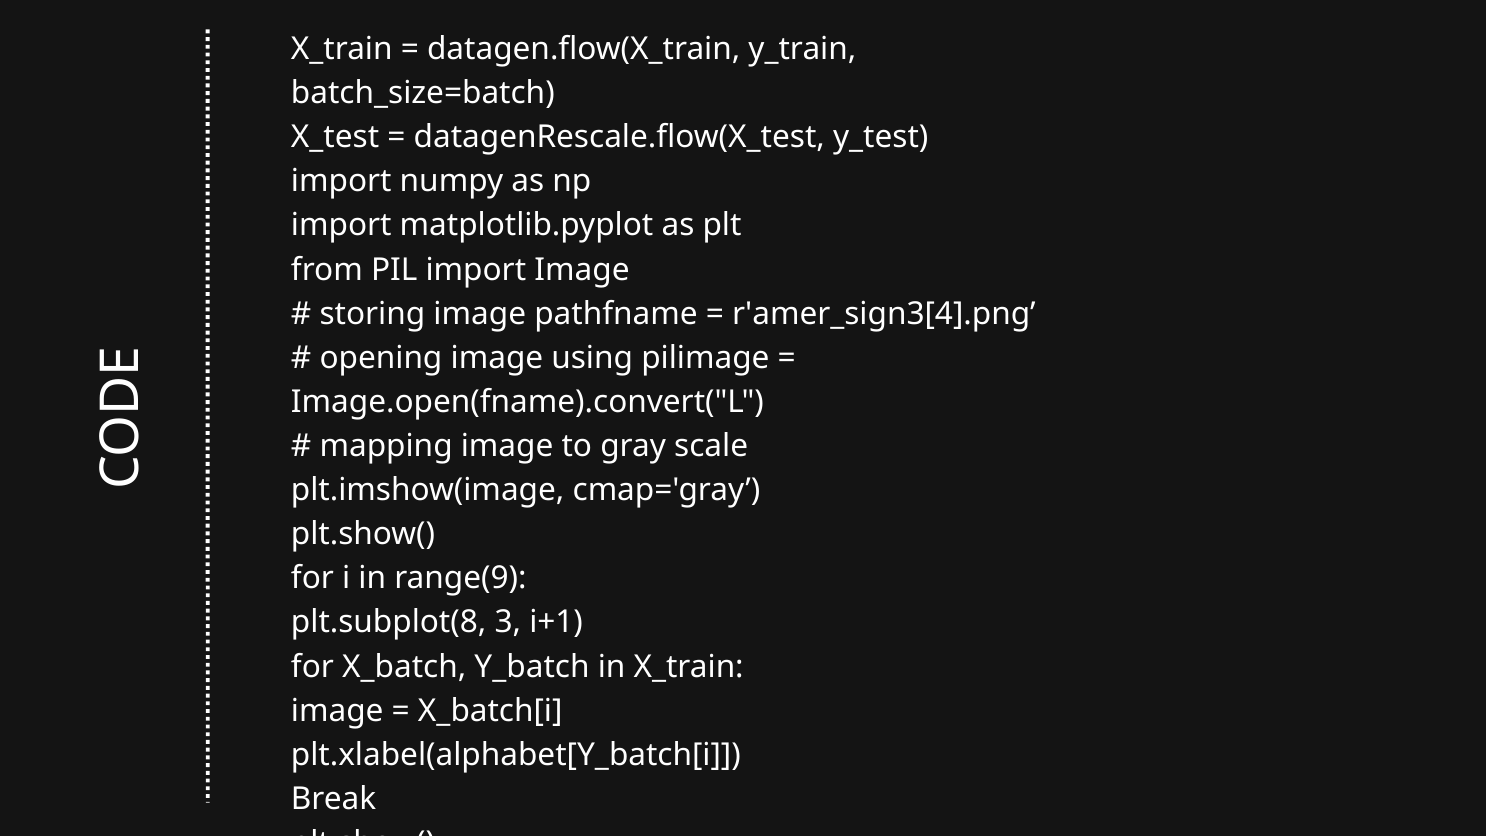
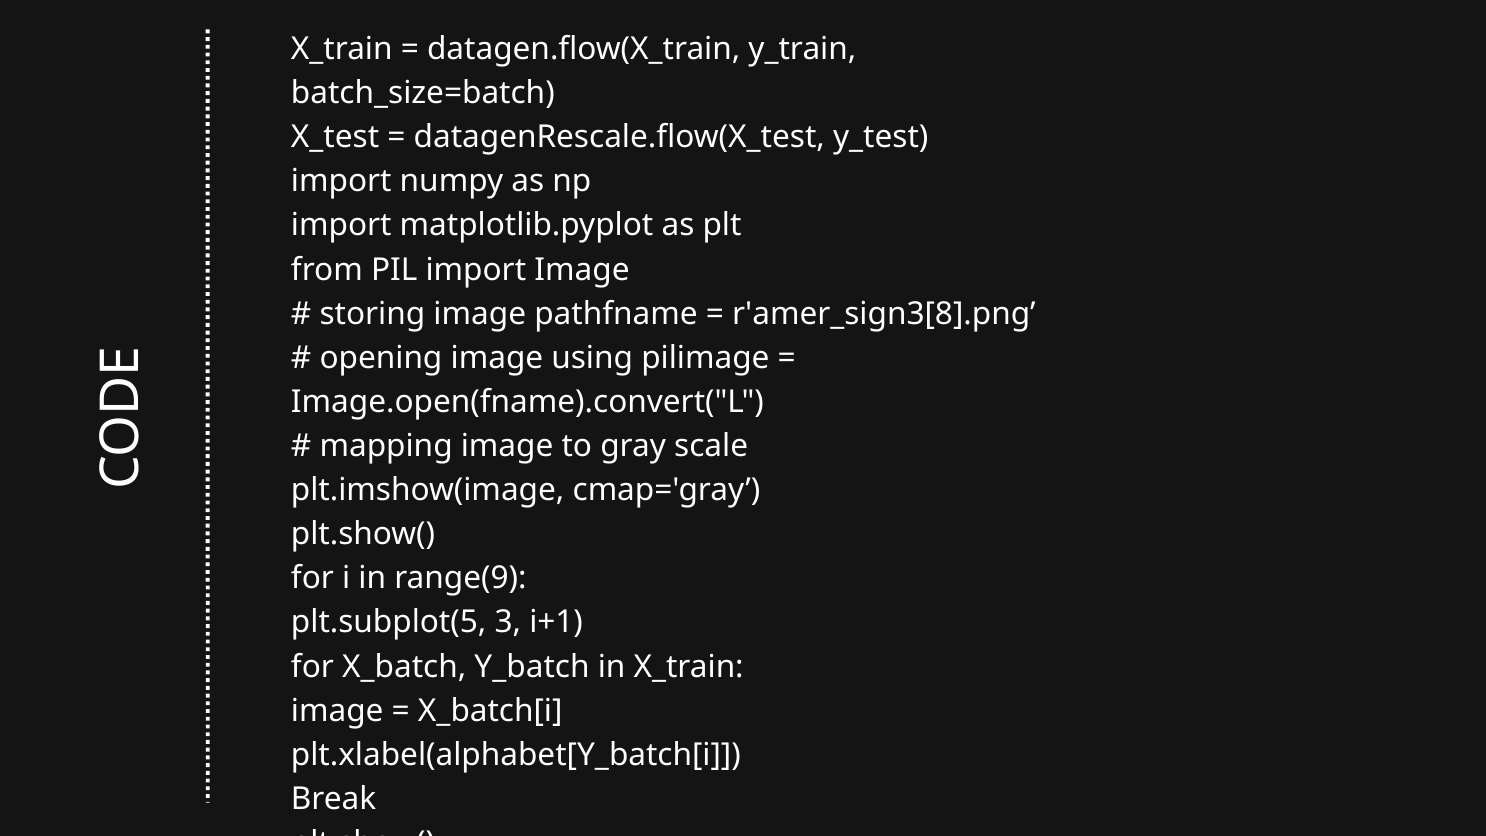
r'amer_sign3[4].png: r'amer_sign3[4].png -> r'amer_sign3[8].png
plt.subplot(8: plt.subplot(8 -> plt.subplot(5
